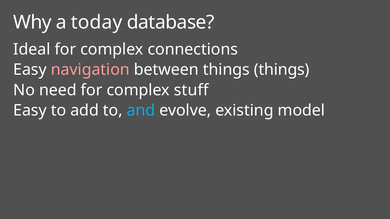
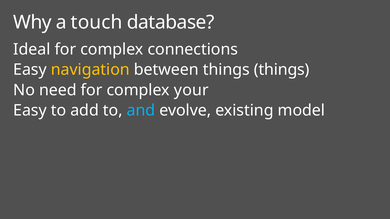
today: today -> touch
navigation colour: pink -> yellow
stuff: stuff -> your
